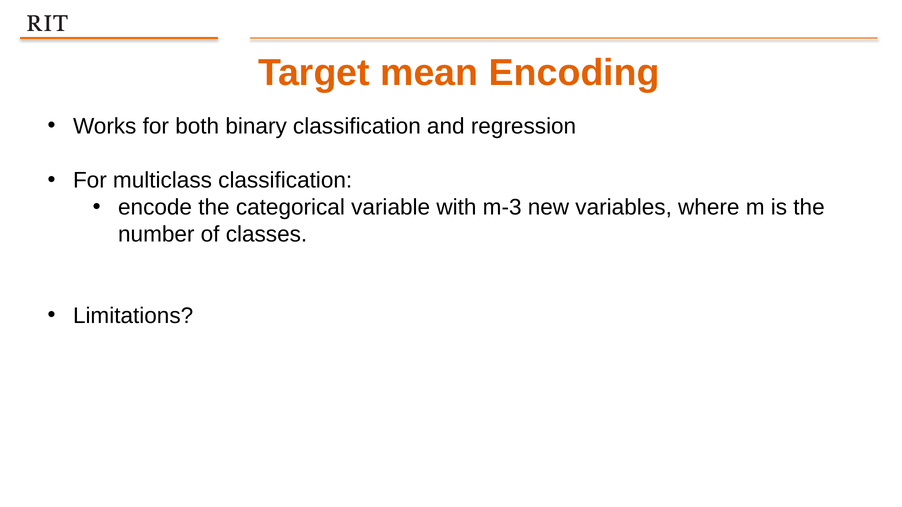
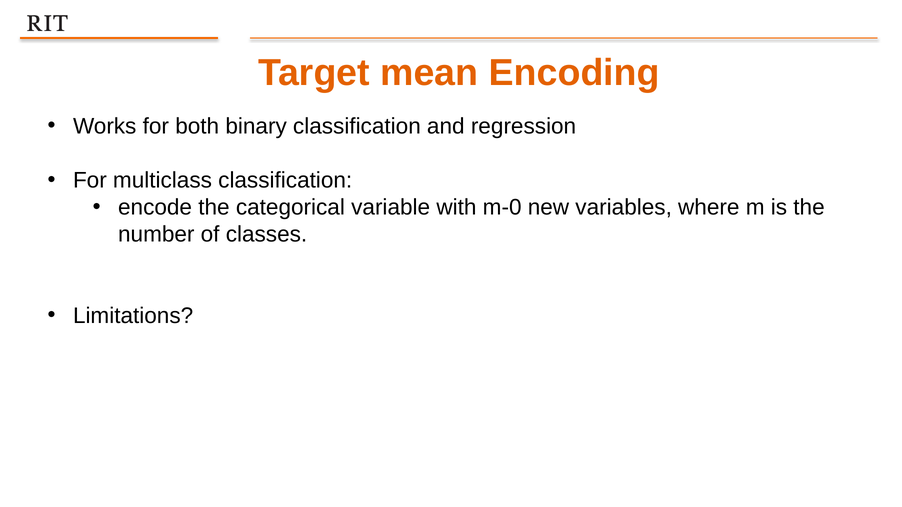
m-3: m-3 -> m-0
